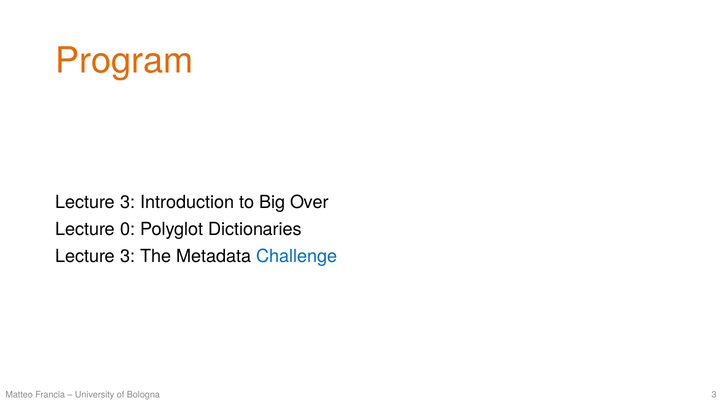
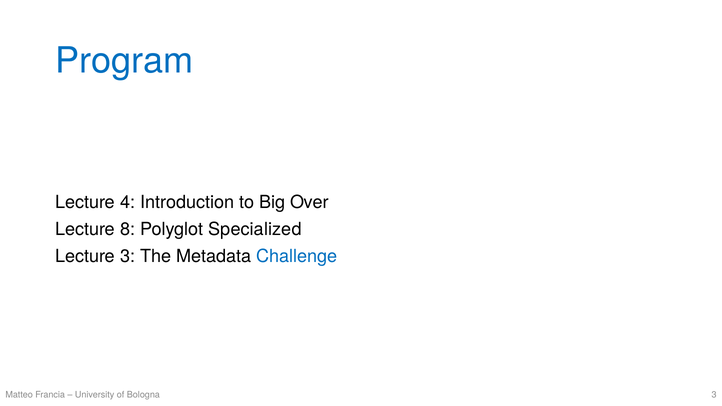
Program colour: orange -> blue
3 at (128, 202): 3 -> 4
0: 0 -> 8
Dictionaries: Dictionaries -> Specialized
